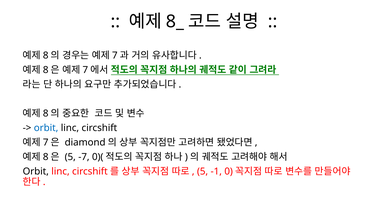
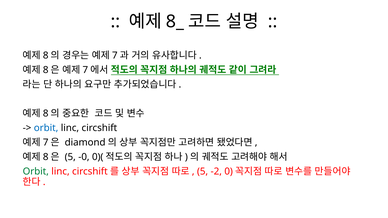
-7: -7 -> -0
Orbit at (36, 172) colour: black -> green
-1: -1 -> -2
